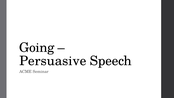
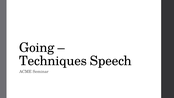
Persuasive: Persuasive -> Techniques
